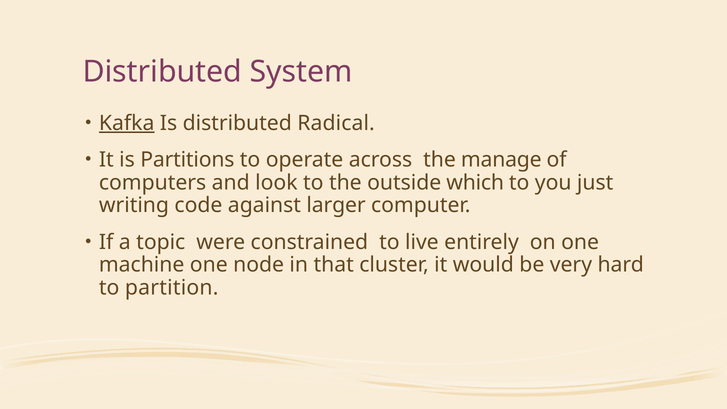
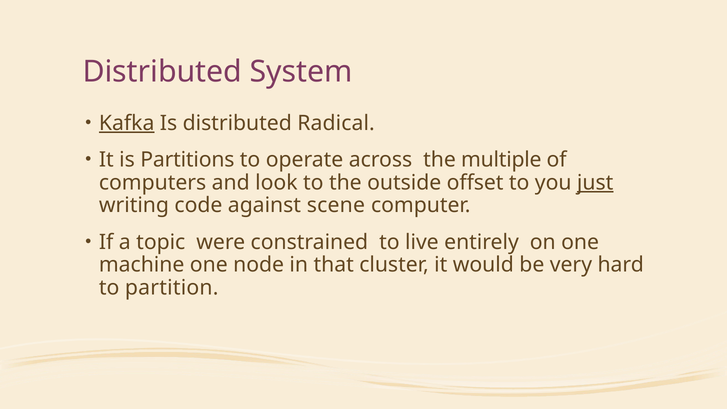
manage: manage -> multiple
which: which -> offset
just underline: none -> present
larger: larger -> scene
